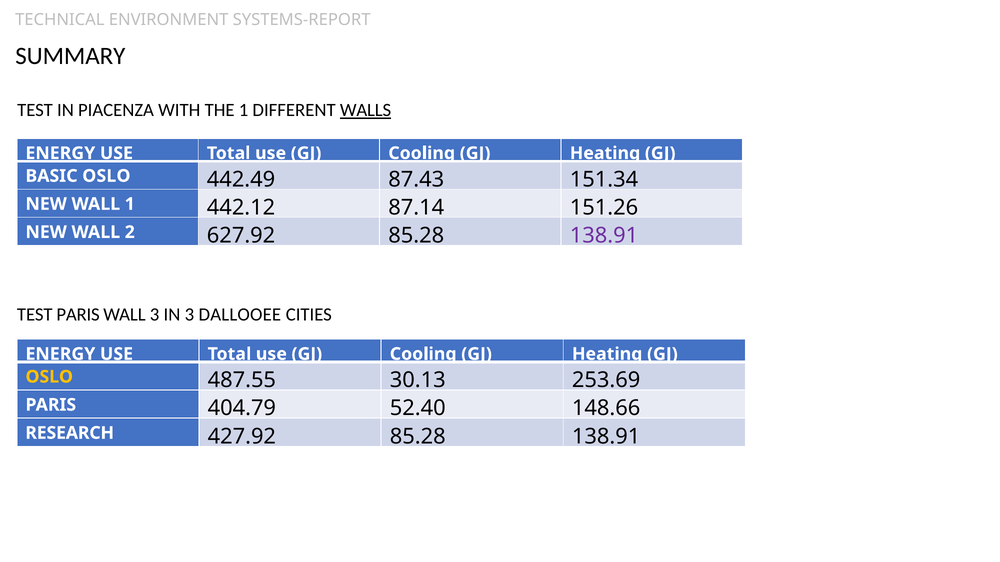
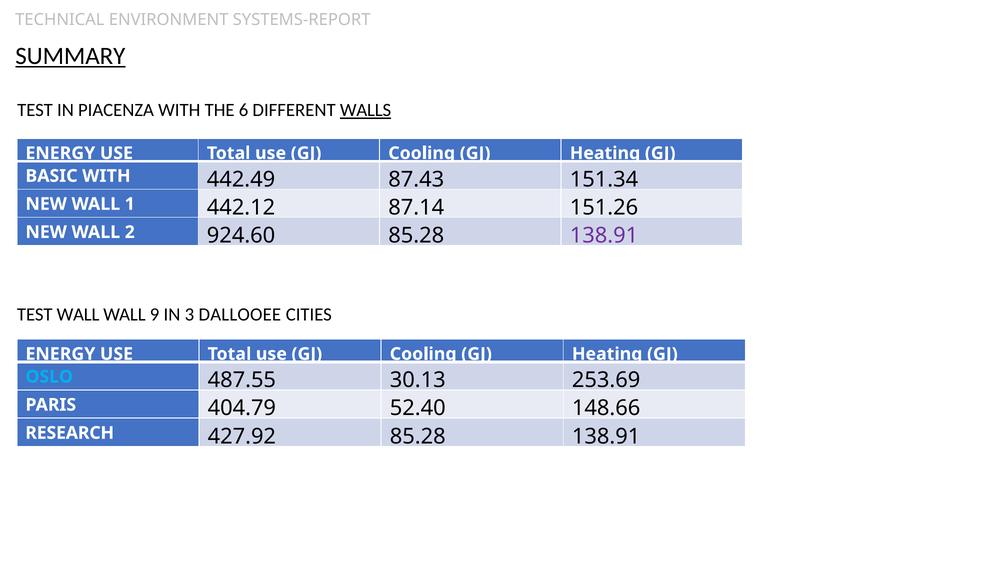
SUMMARY underline: none -> present
THE 1: 1 -> 6
BASIC OSLO: OSLO -> WITH
627.92: 627.92 -> 924.60
TEST PARIS: PARIS -> WALL
WALL 3: 3 -> 9
OSLO at (49, 377) colour: yellow -> light blue
